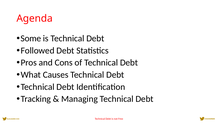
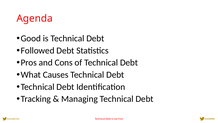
Some: Some -> Good
